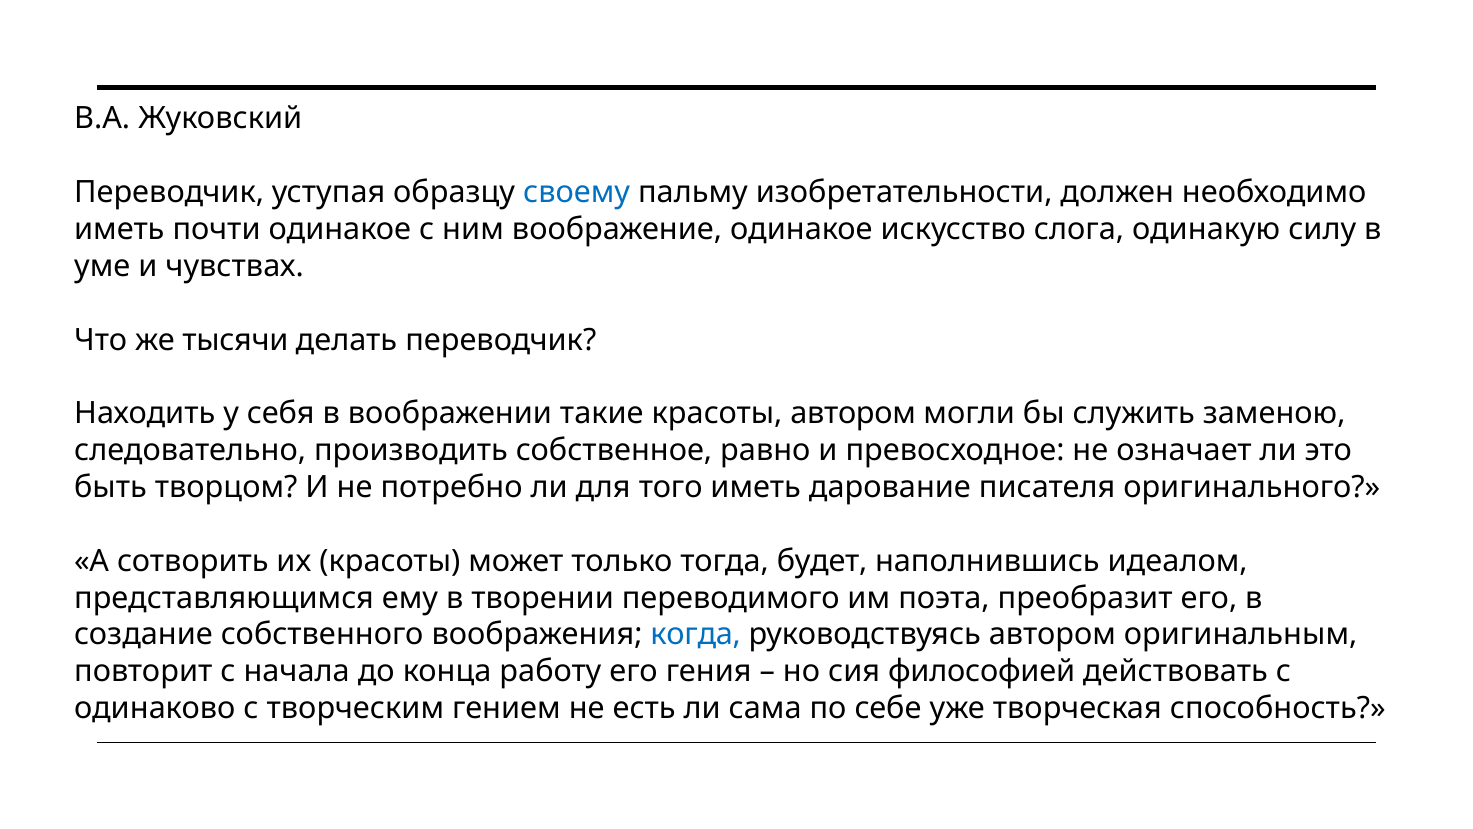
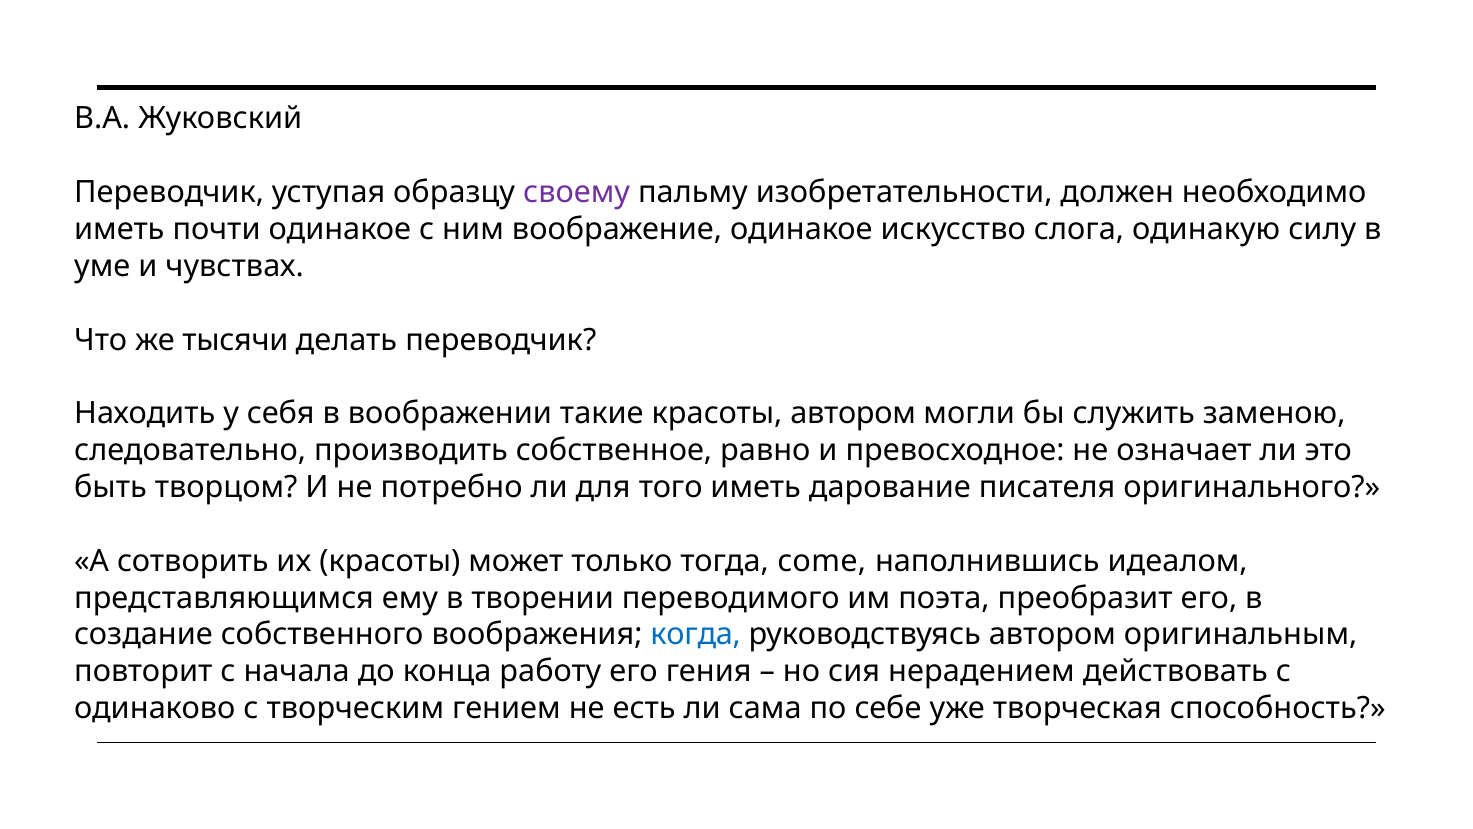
своему colour: blue -> purple
будет: будет -> come
философией: философией -> нерадением
